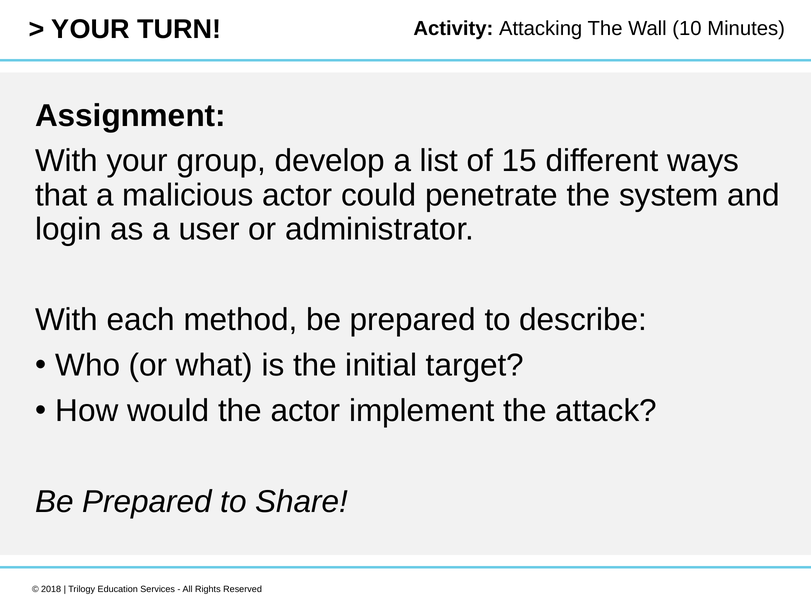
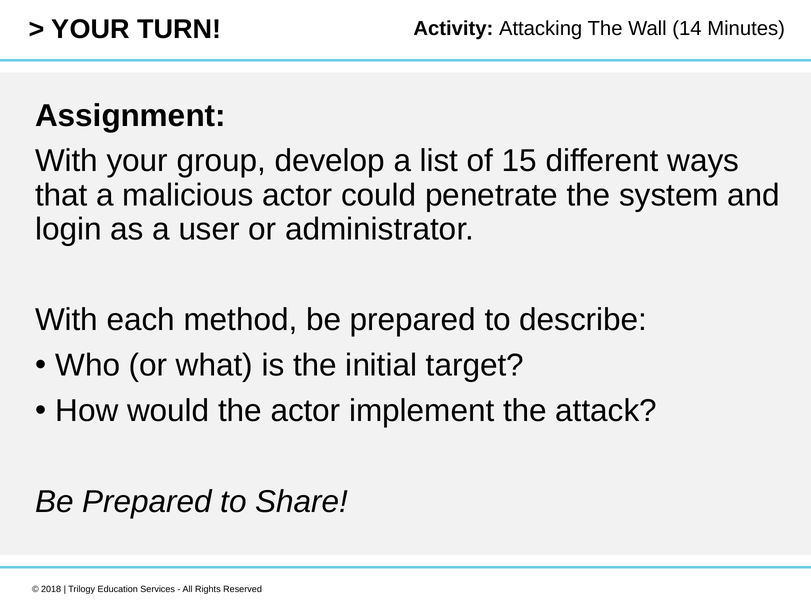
10: 10 -> 14
